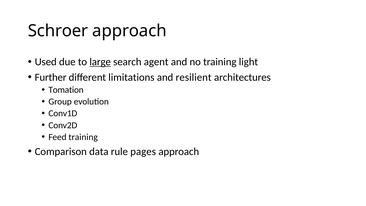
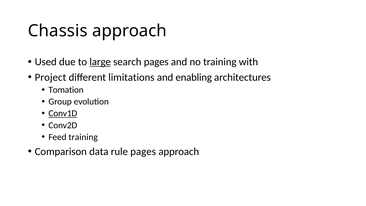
Schroer: Schroer -> Chassis
search agent: agent -> pages
light: light -> with
Further: Further -> Project
resilient: resilient -> enabling
Conv1D underline: none -> present
